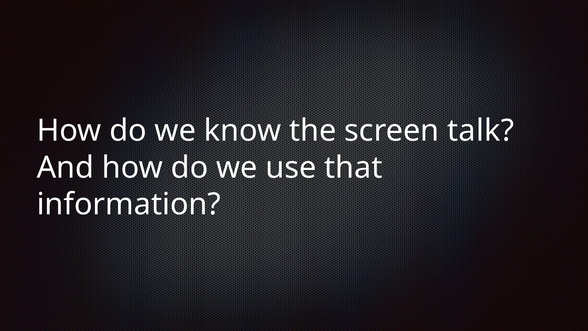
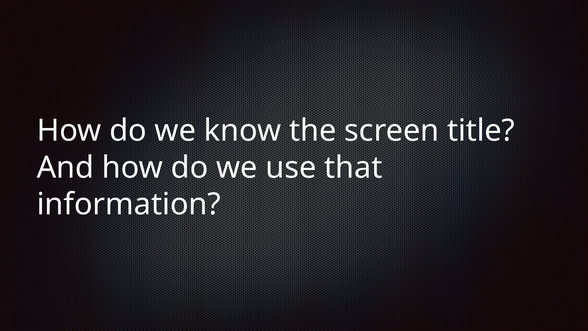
talk: talk -> title
